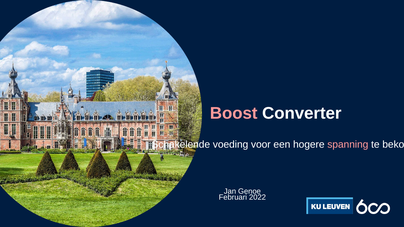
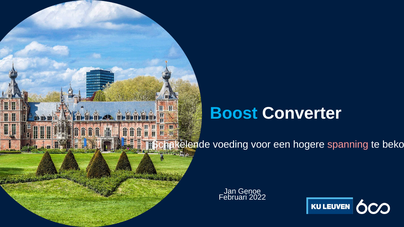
Boost colour: pink -> light blue
